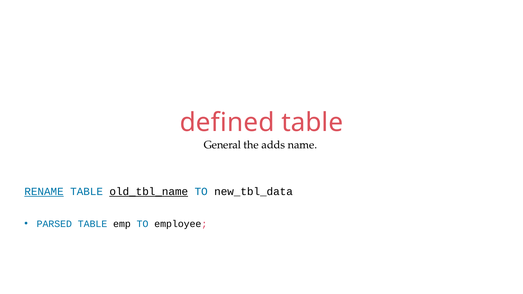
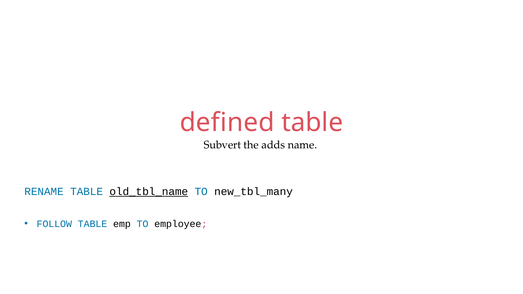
General: General -> Subvert
RENAME underline: present -> none
new_tbl_data: new_tbl_data -> new_tbl_many
PARSED: PARSED -> FOLLOW
